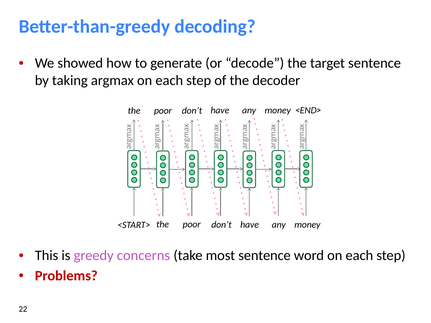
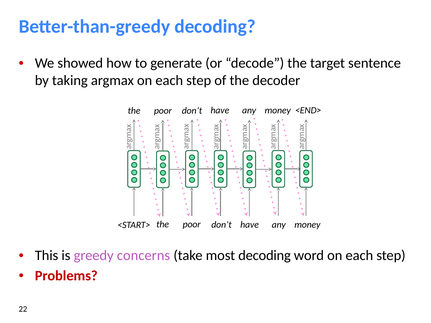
most sentence: sentence -> decoding
